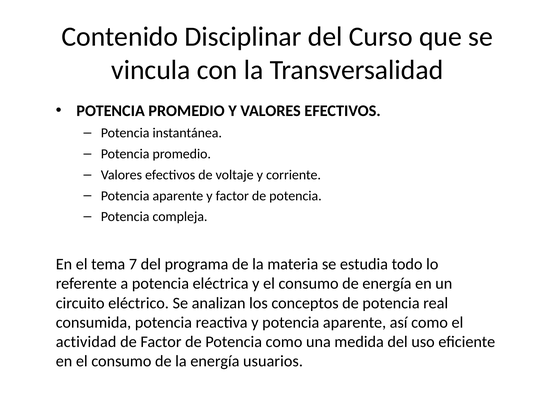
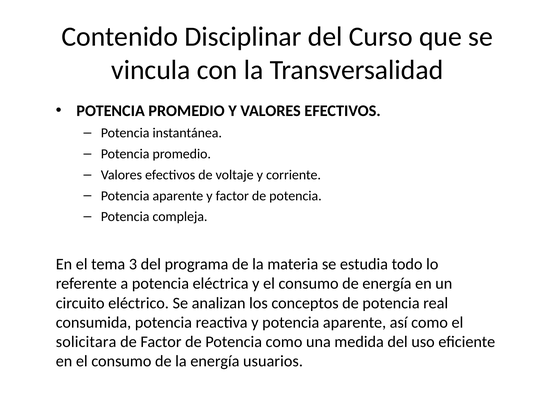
7: 7 -> 3
actividad: actividad -> solicitara
